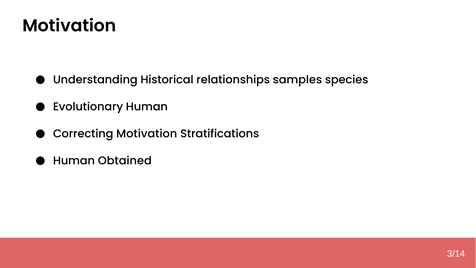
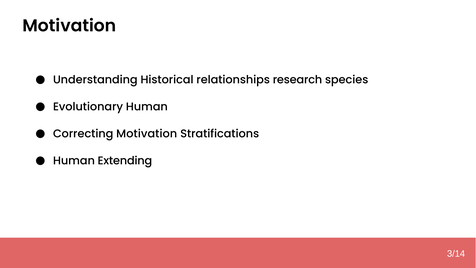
samples: samples -> research
Obtained: Obtained -> Extending
